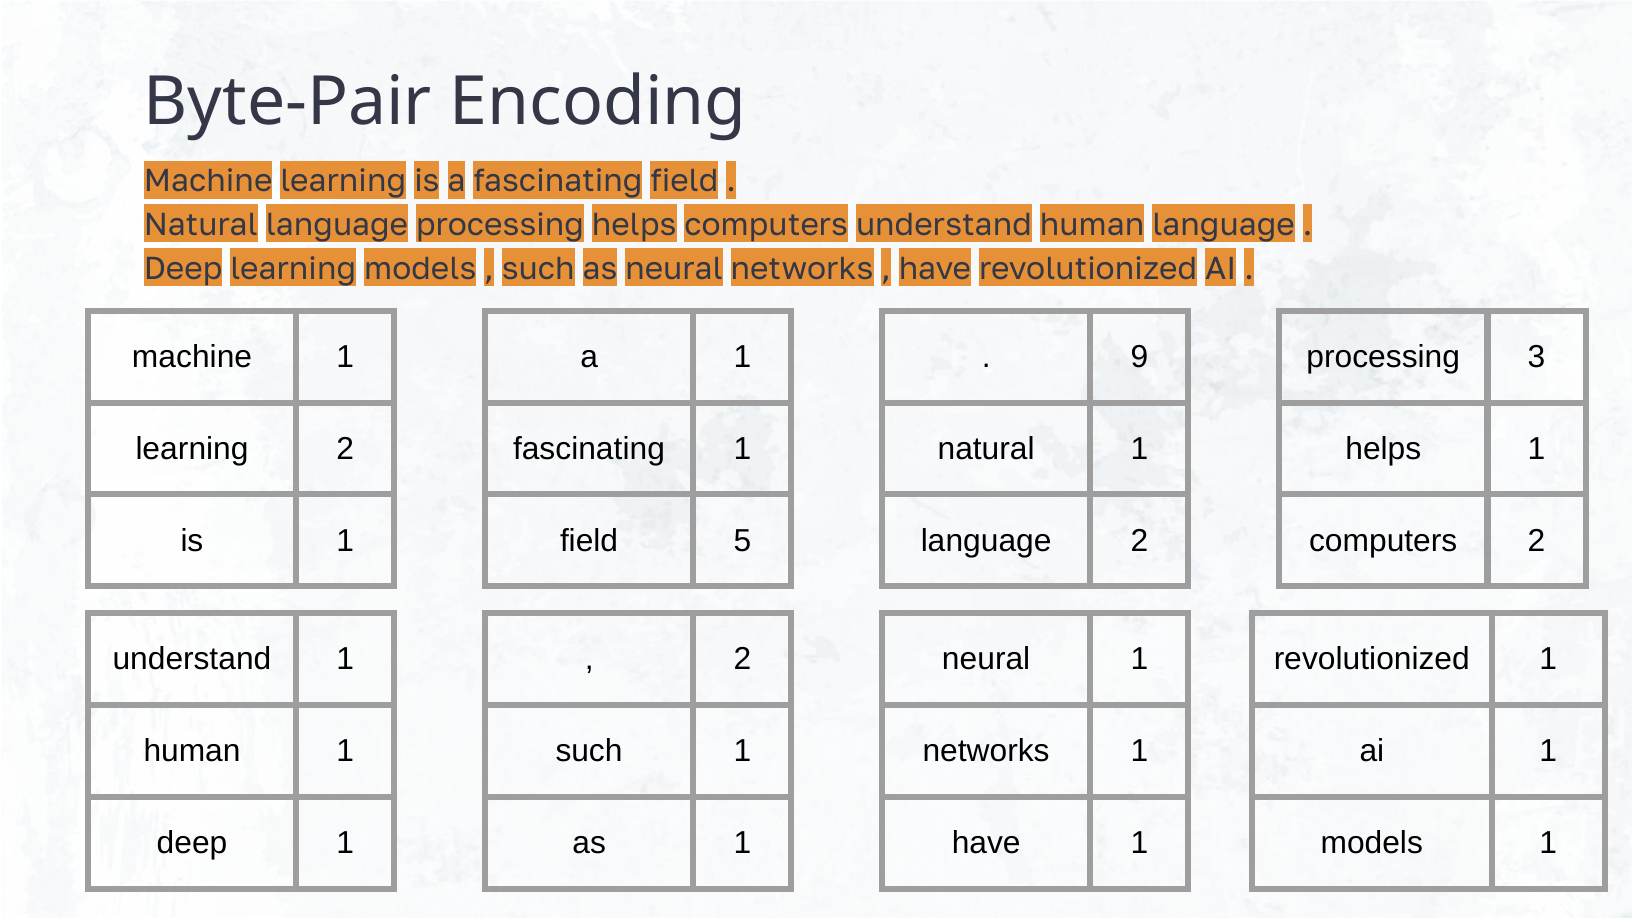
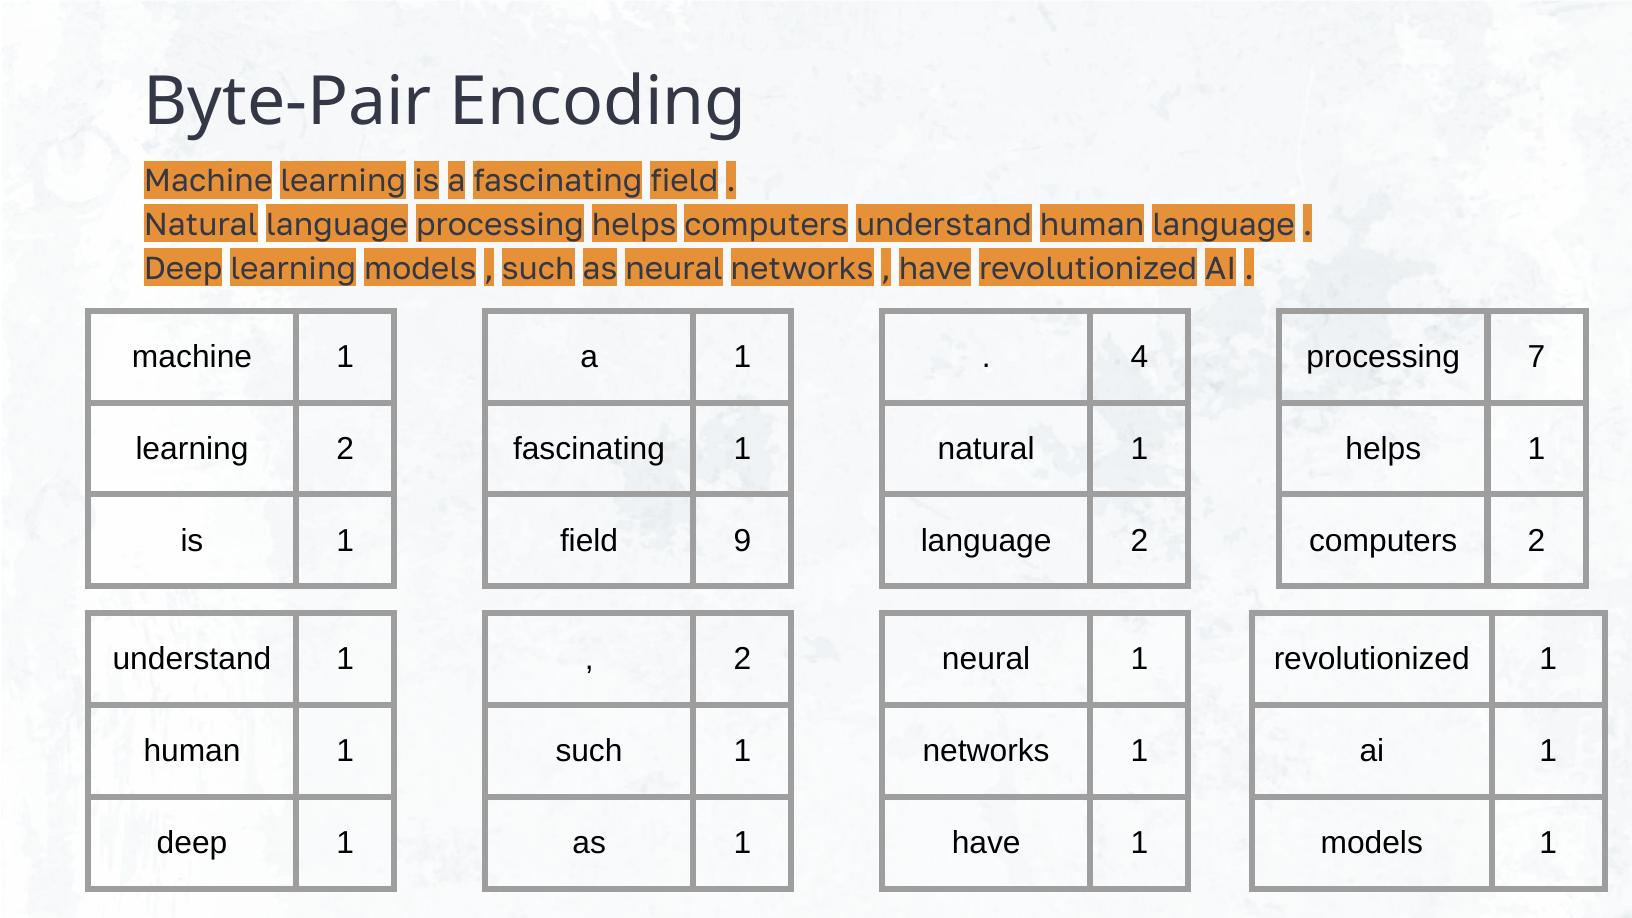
9: 9 -> 4
3: 3 -> 7
5: 5 -> 9
